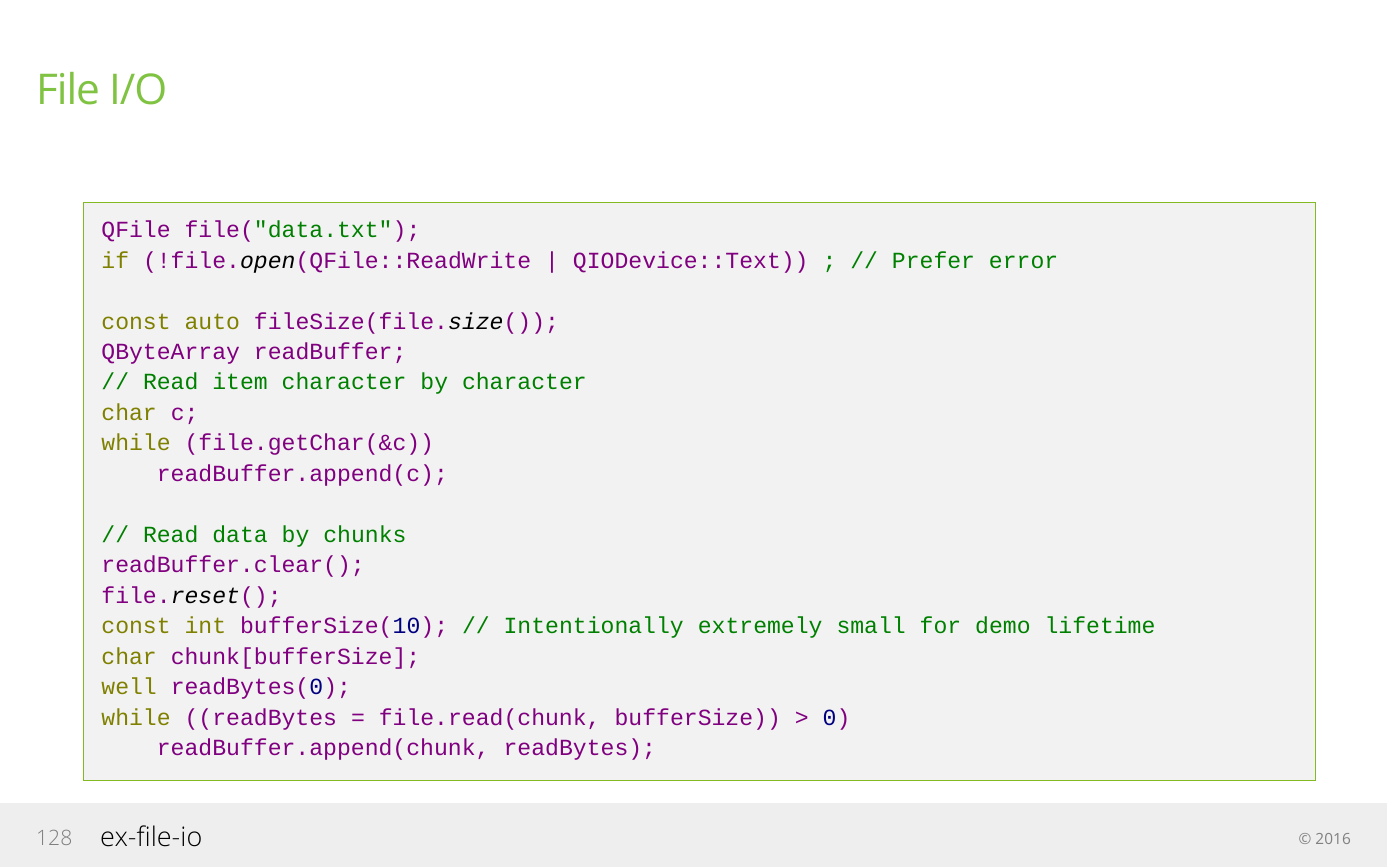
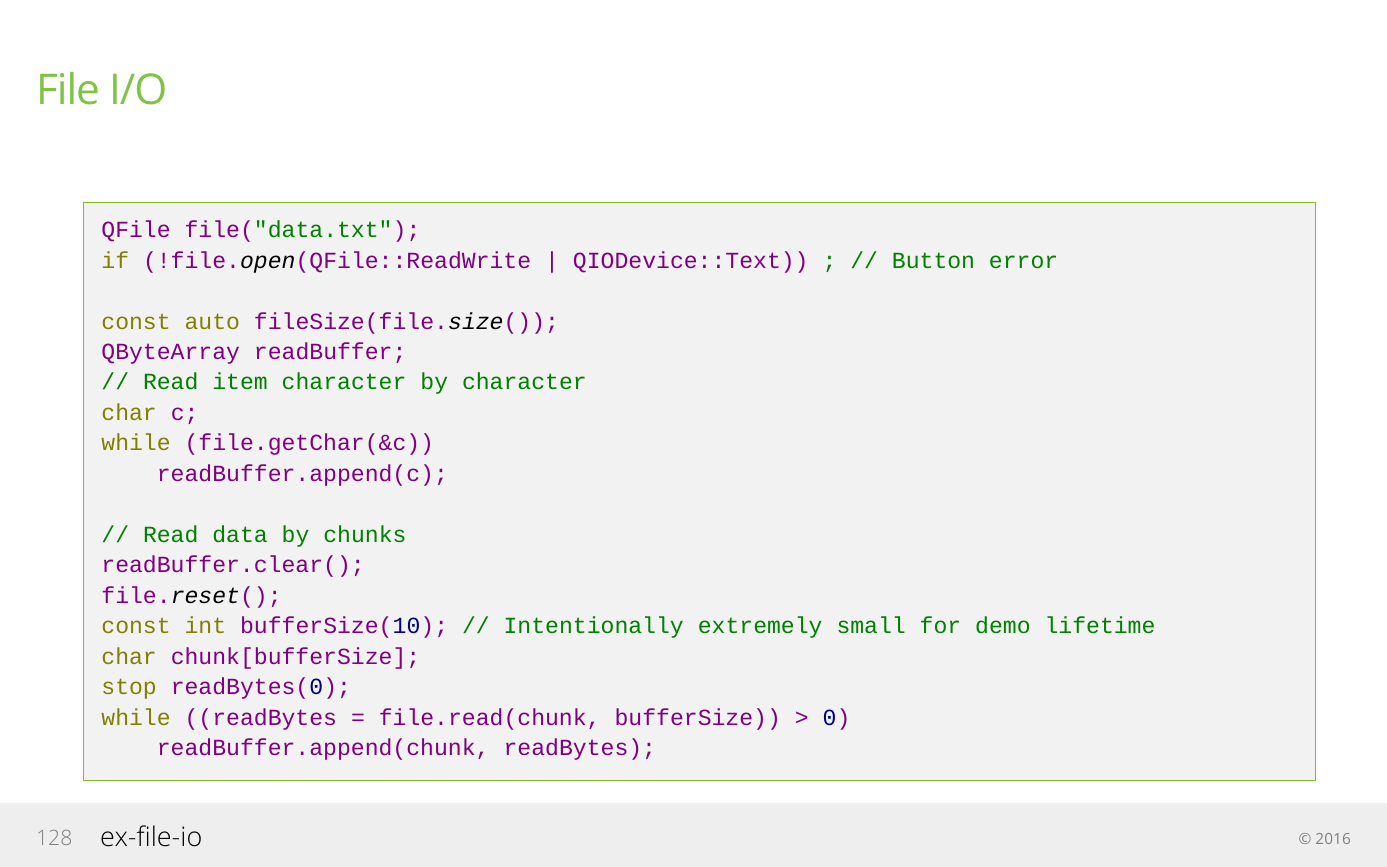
Prefer: Prefer -> Button
well: well -> stop
